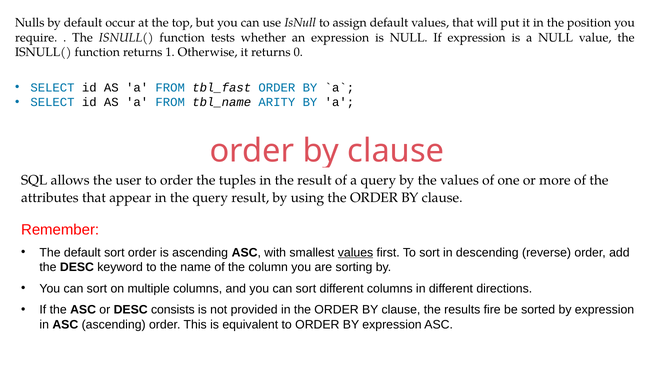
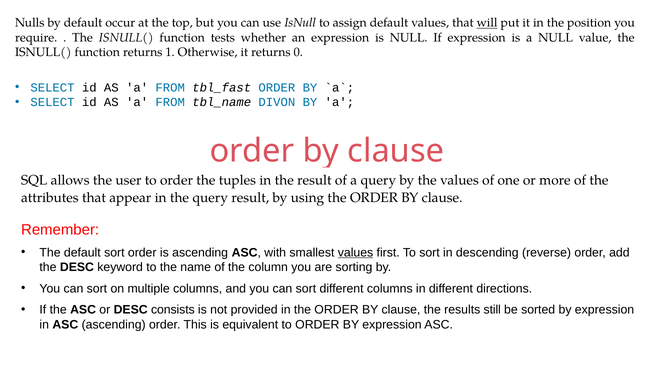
will underline: none -> present
ARITY: ARITY -> DIVON
fire: fire -> still
